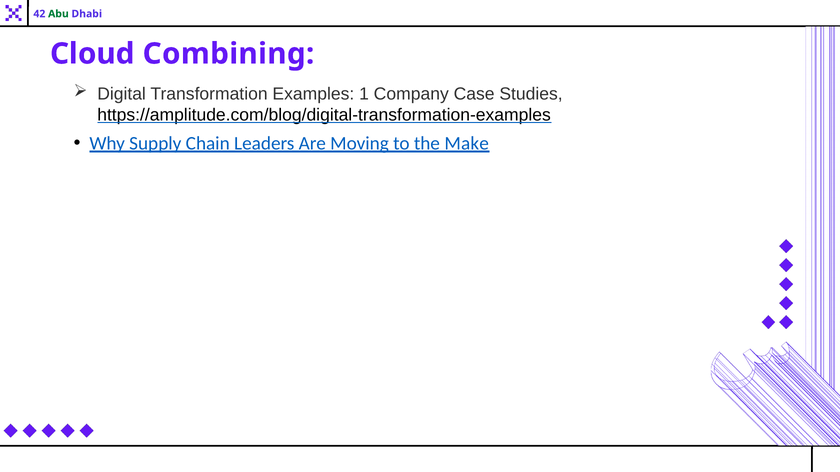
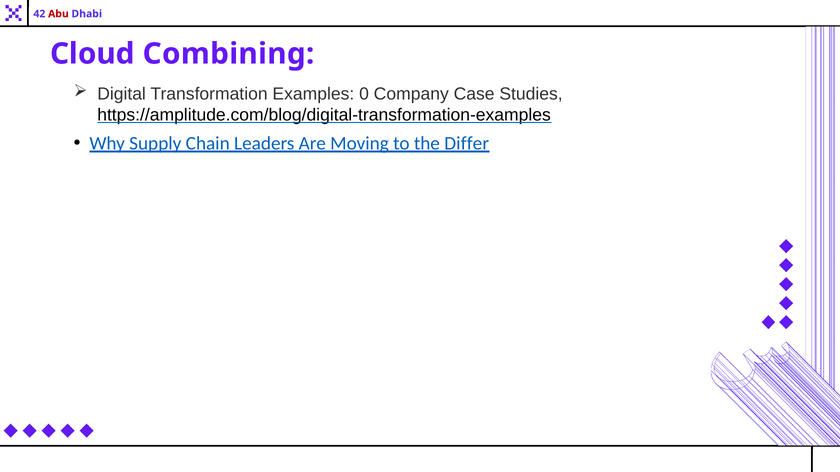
Abu colour: green -> red
1: 1 -> 0
Make: Make -> Differ
